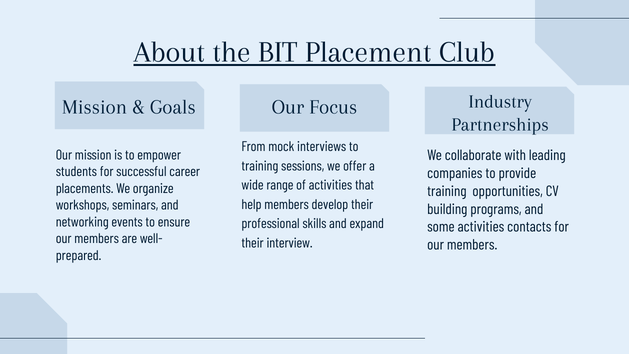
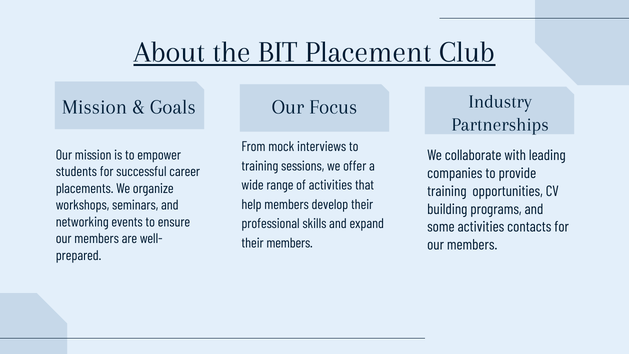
their interview: interview -> members
